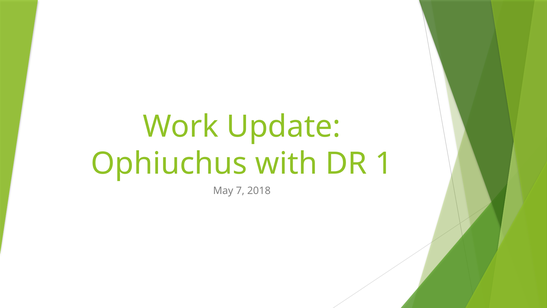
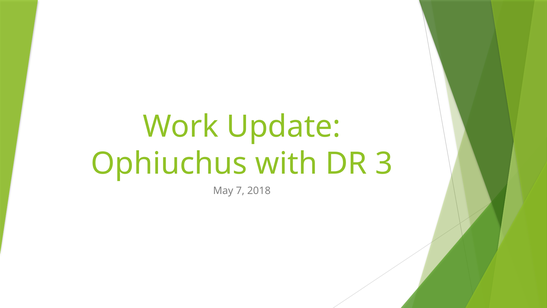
1: 1 -> 3
